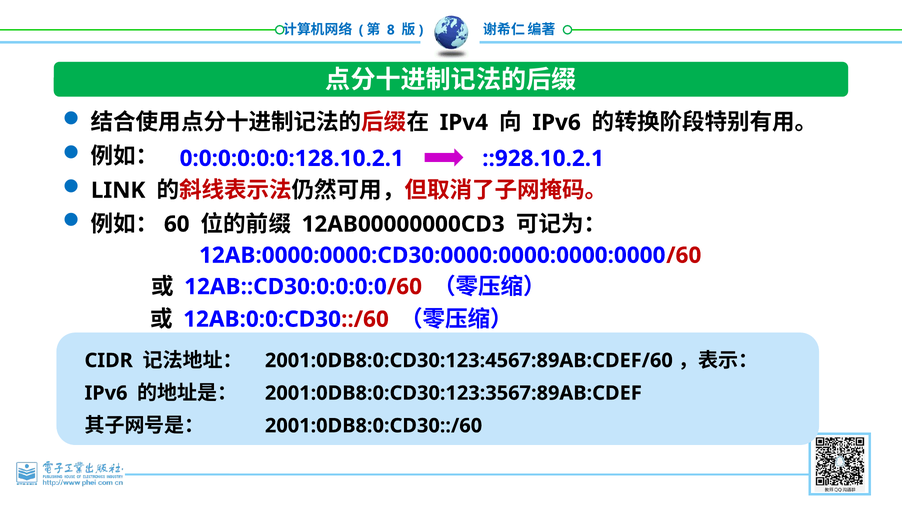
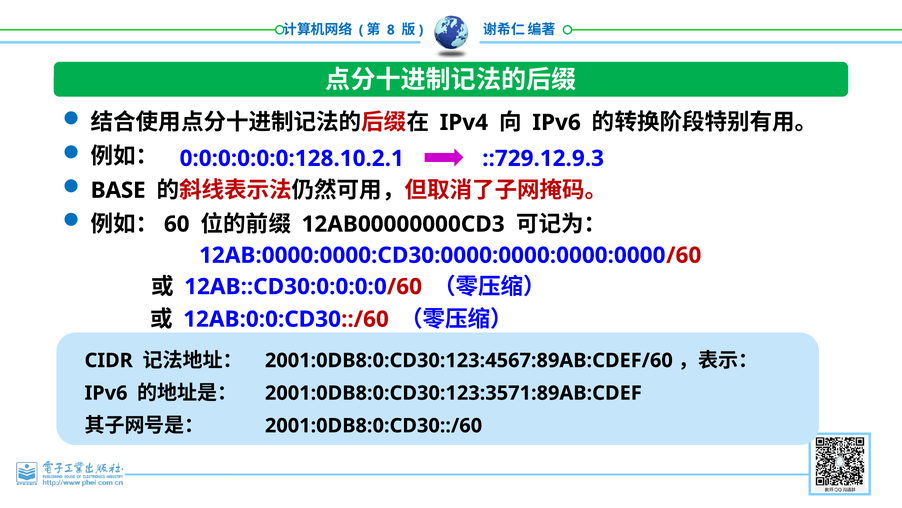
::928.10.2.1: ::928.10.2.1 -> ::729.12.9.3
LINK: LINK -> BASE
2001:0DB8:0:CD30:123:3567:89AB:CDEF: 2001:0DB8:0:CD30:123:3567:89AB:CDEF -> 2001:0DB8:0:CD30:123:3571:89AB:CDEF
